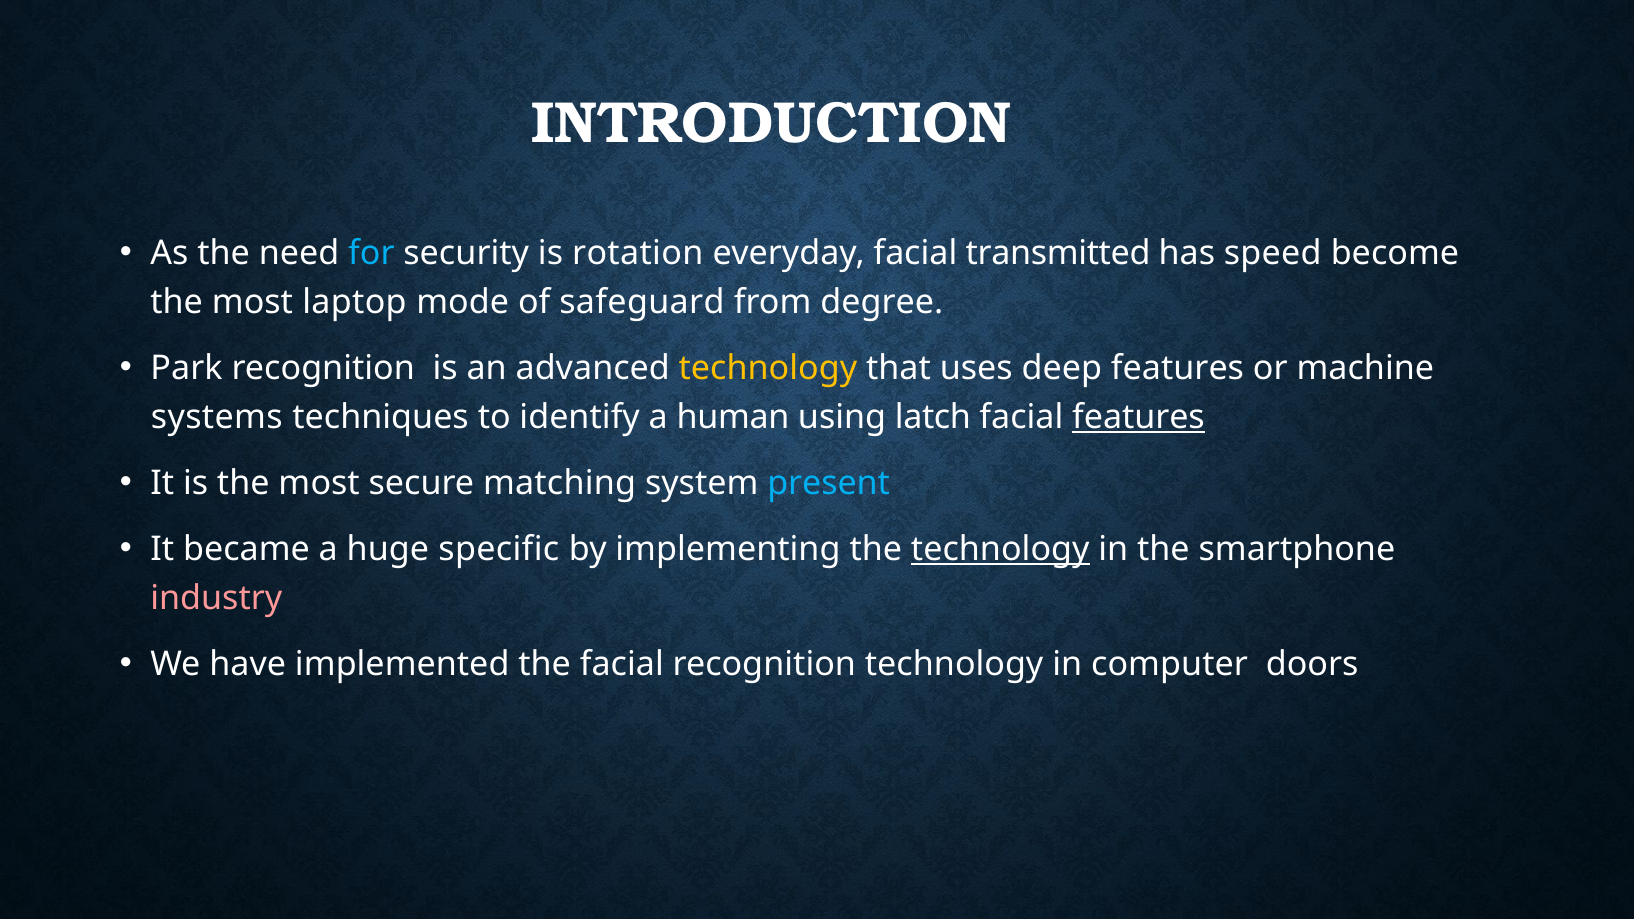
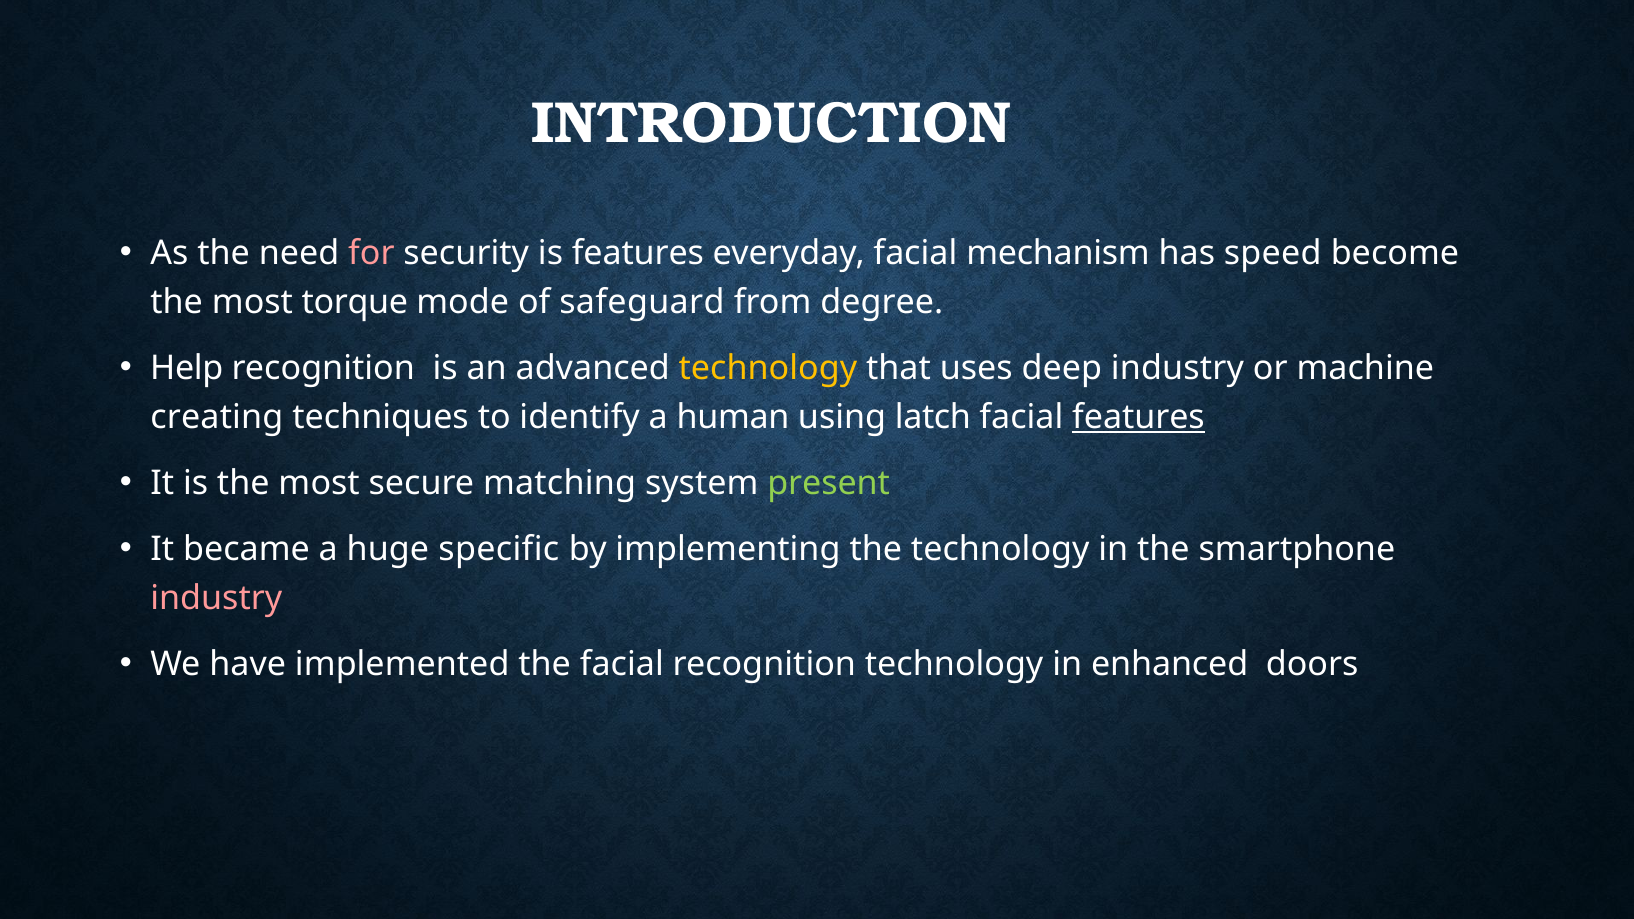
for colour: light blue -> pink
is rotation: rotation -> features
transmitted: transmitted -> mechanism
laptop: laptop -> torque
Park: Park -> Help
deep features: features -> industry
systems: systems -> creating
present colour: light blue -> light green
technology at (1000, 549) underline: present -> none
computer: computer -> enhanced
